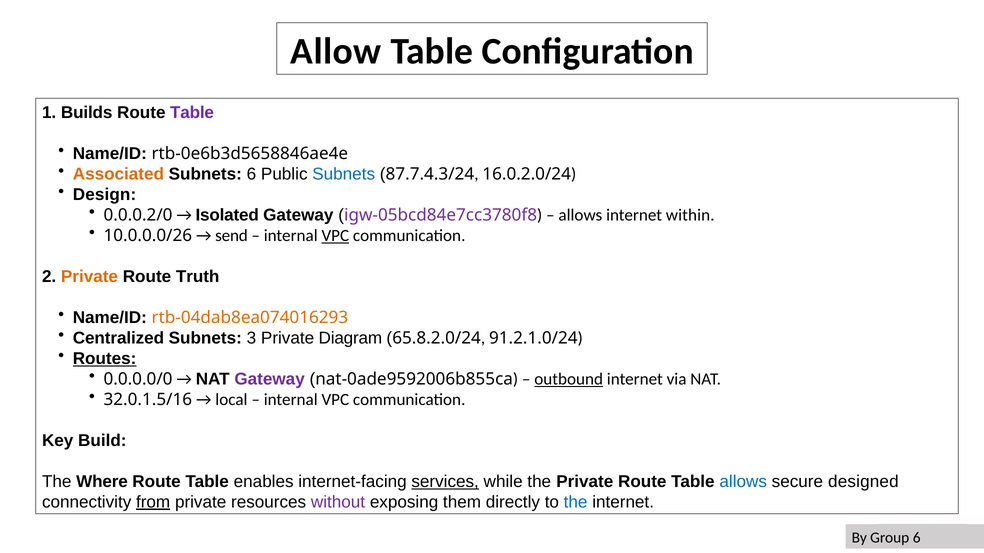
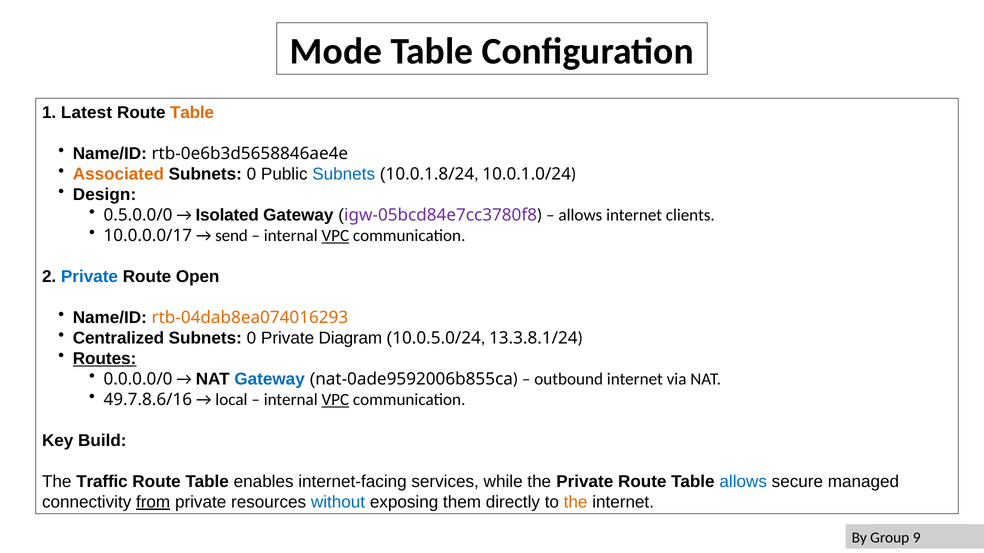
Allow: Allow -> Mode
Builds: Builds -> Latest
Table at (192, 113) colour: purple -> orange
6 at (251, 174): 6 -> 0
87.7.4.3/24: 87.7.4.3/24 -> 10.0.1.8/24
16.0.2.0/24: 16.0.2.0/24 -> 10.0.1.0/24
0.0.0.2/0: 0.0.0.2/0 -> 0.5.0.0/0
within: within -> clients
10.0.0.0/26: 10.0.0.0/26 -> 10.0.0.0/17
Private at (89, 277) colour: orange -> blue
Truth: Truth -> Open
3 at (251, 338): 3 -> 0
65.8.2.0/24: 65.8.2.0/24 -> 10.0.5.0/24
91.2.1.0/24: 91.2.1.0/24 -> 13.3.8.1/24
Gateway at (270, 379) colour: purple -> blue
outbound underline: present -> none
32.0.1.5/16: 32.0.1.5/16 -> 49.7.8.6/16
VPC at (335, 400) underline: none -> present
Where: Where -> Traffic
services underline: present -> none
designed: designed -> managed
without colour: purple -> blue
the at (576, 502) colour: blue -> orange
Group 6: 6 -> 9
